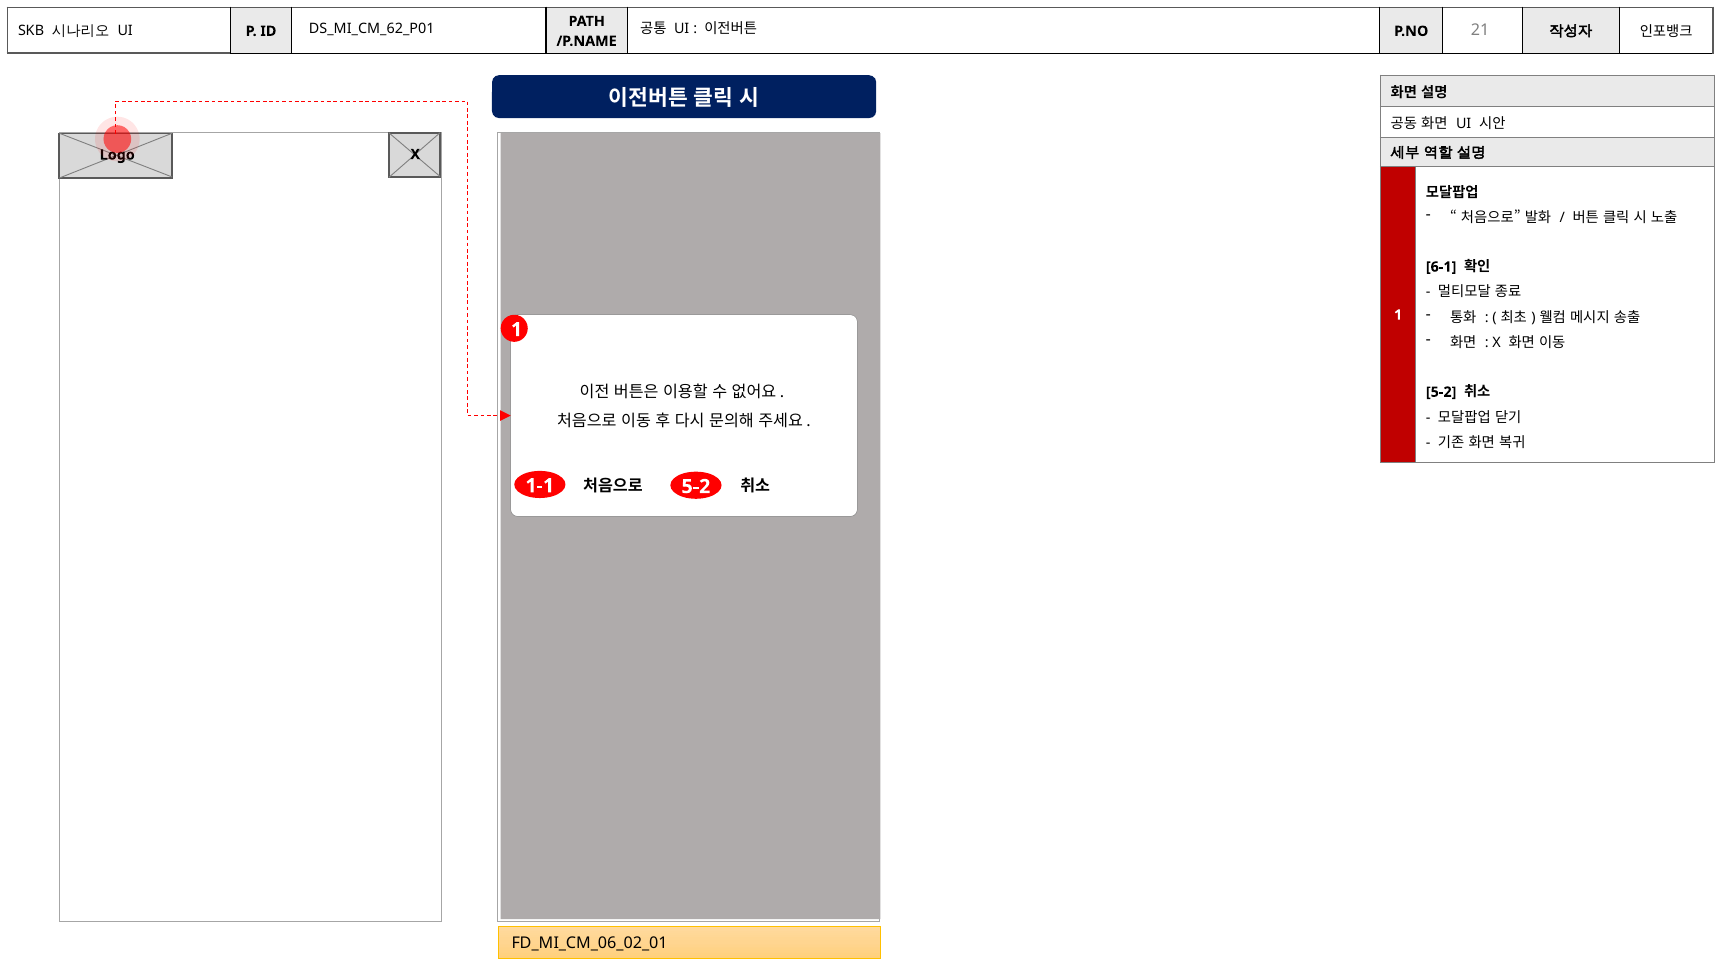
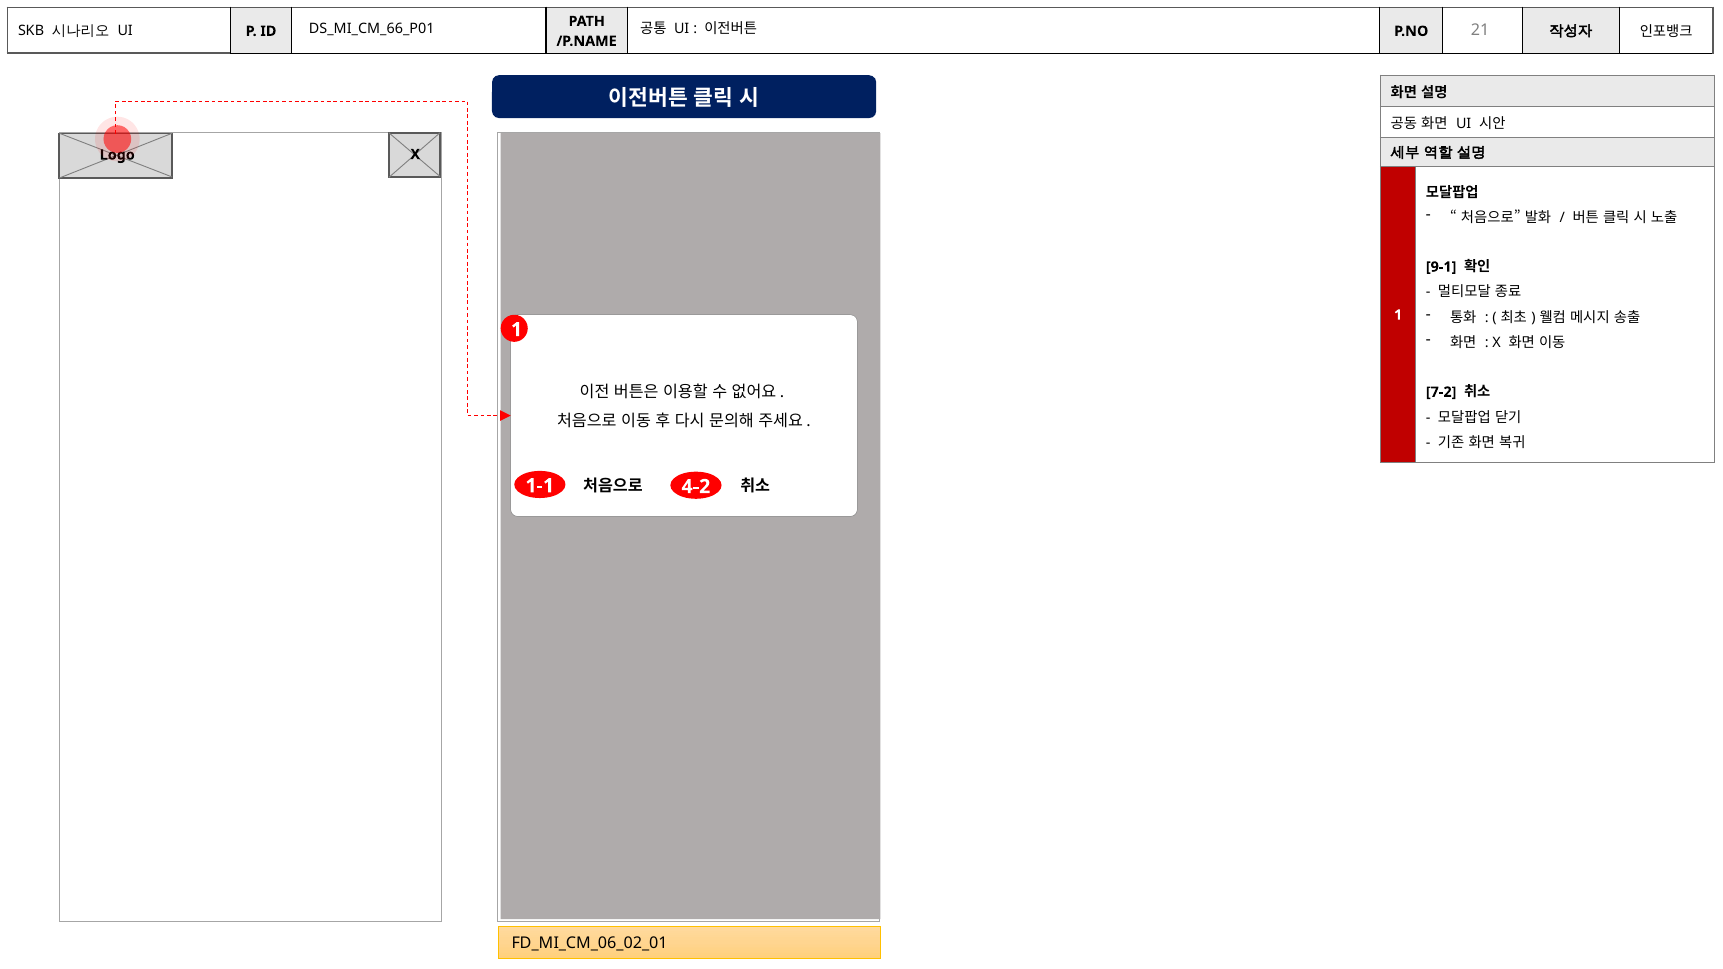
DS_MI_CM_62_P01: DS_MI_CM_62_P01 -> DS_MI_CM_66_P01
6-1: 6-1 -> 9-1
5-2 at (1441, 392): 5-2 -> 7-2
1-1 5-2: 5-2 -> 4-2
